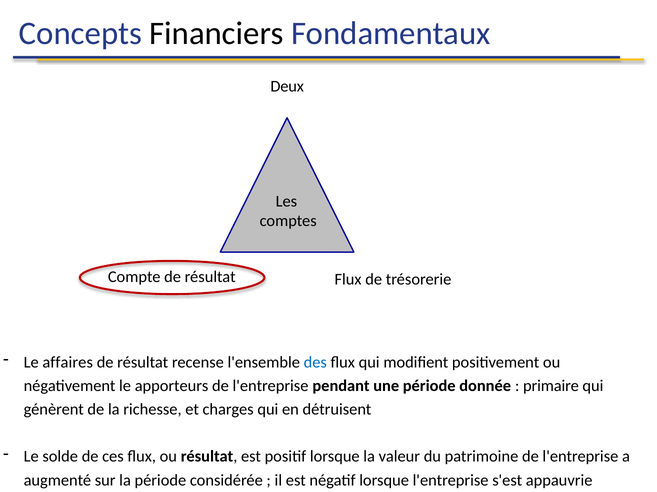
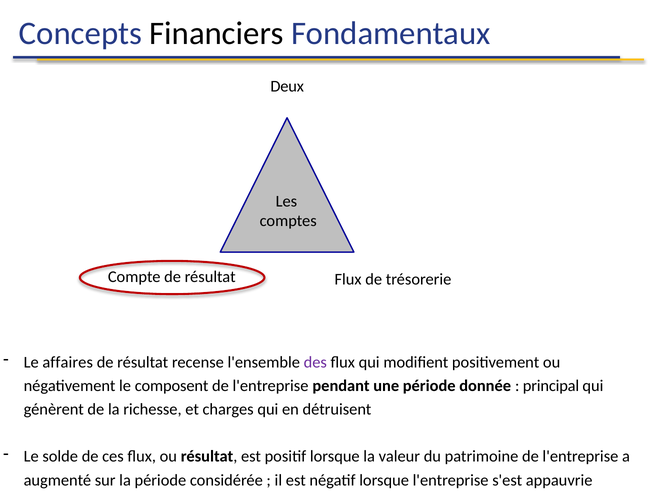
des colour: blue -> purple
apporteurs: apporteurs -> composent
primaire: primaire -> principal
